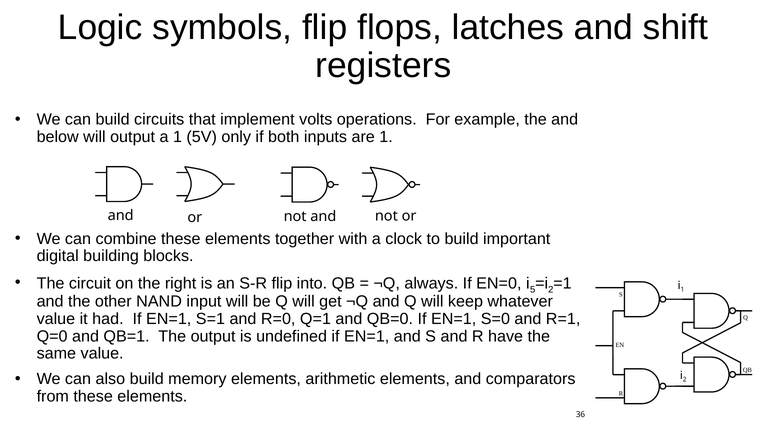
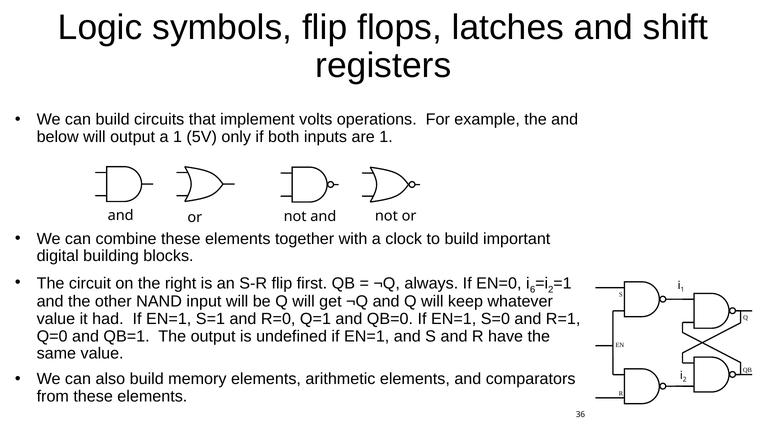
into: into -> first
5: 5 -> 6
